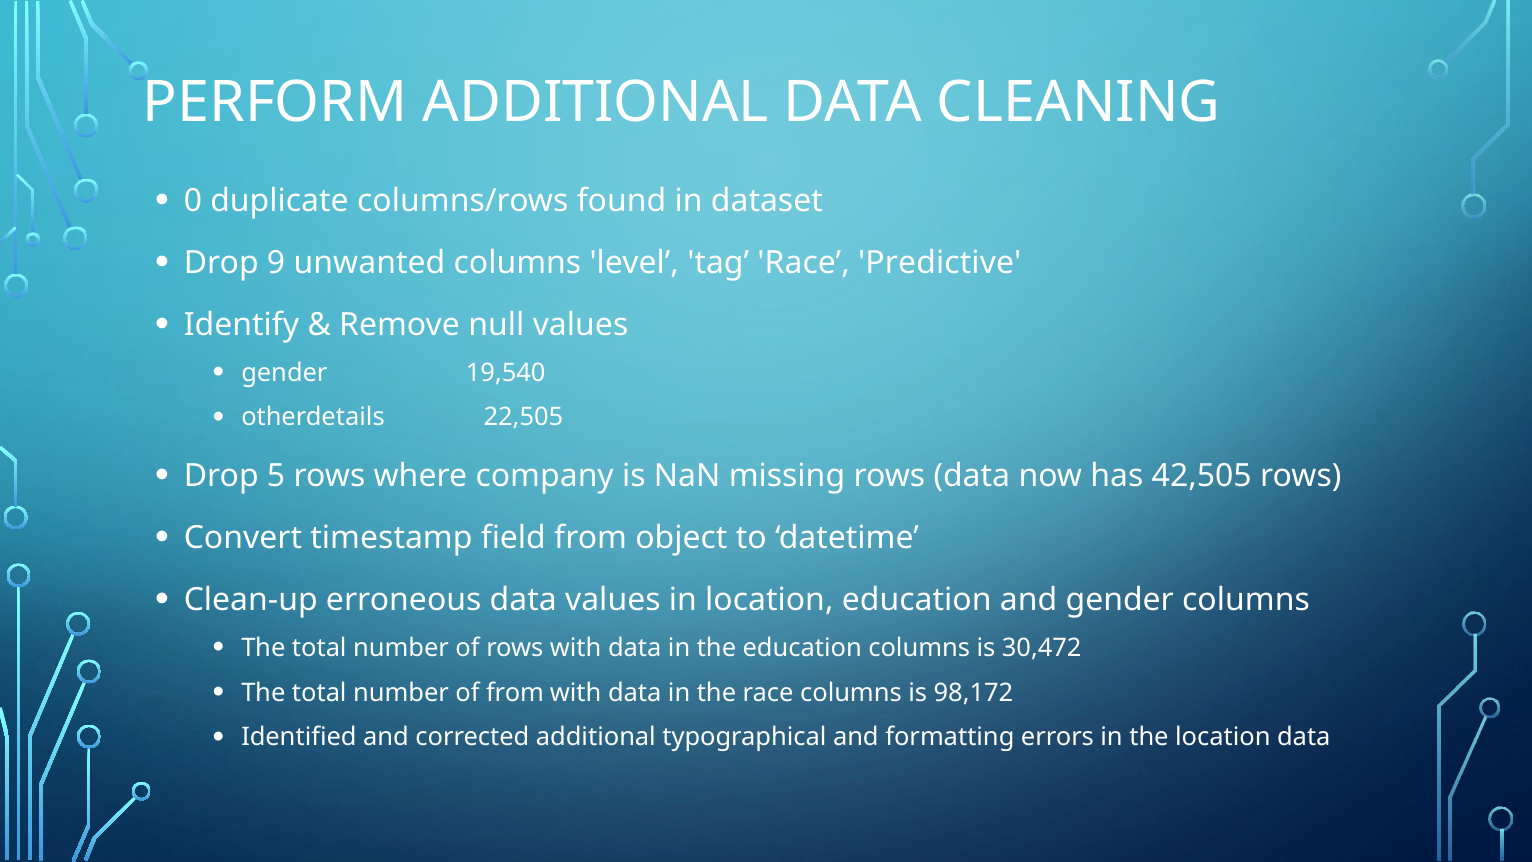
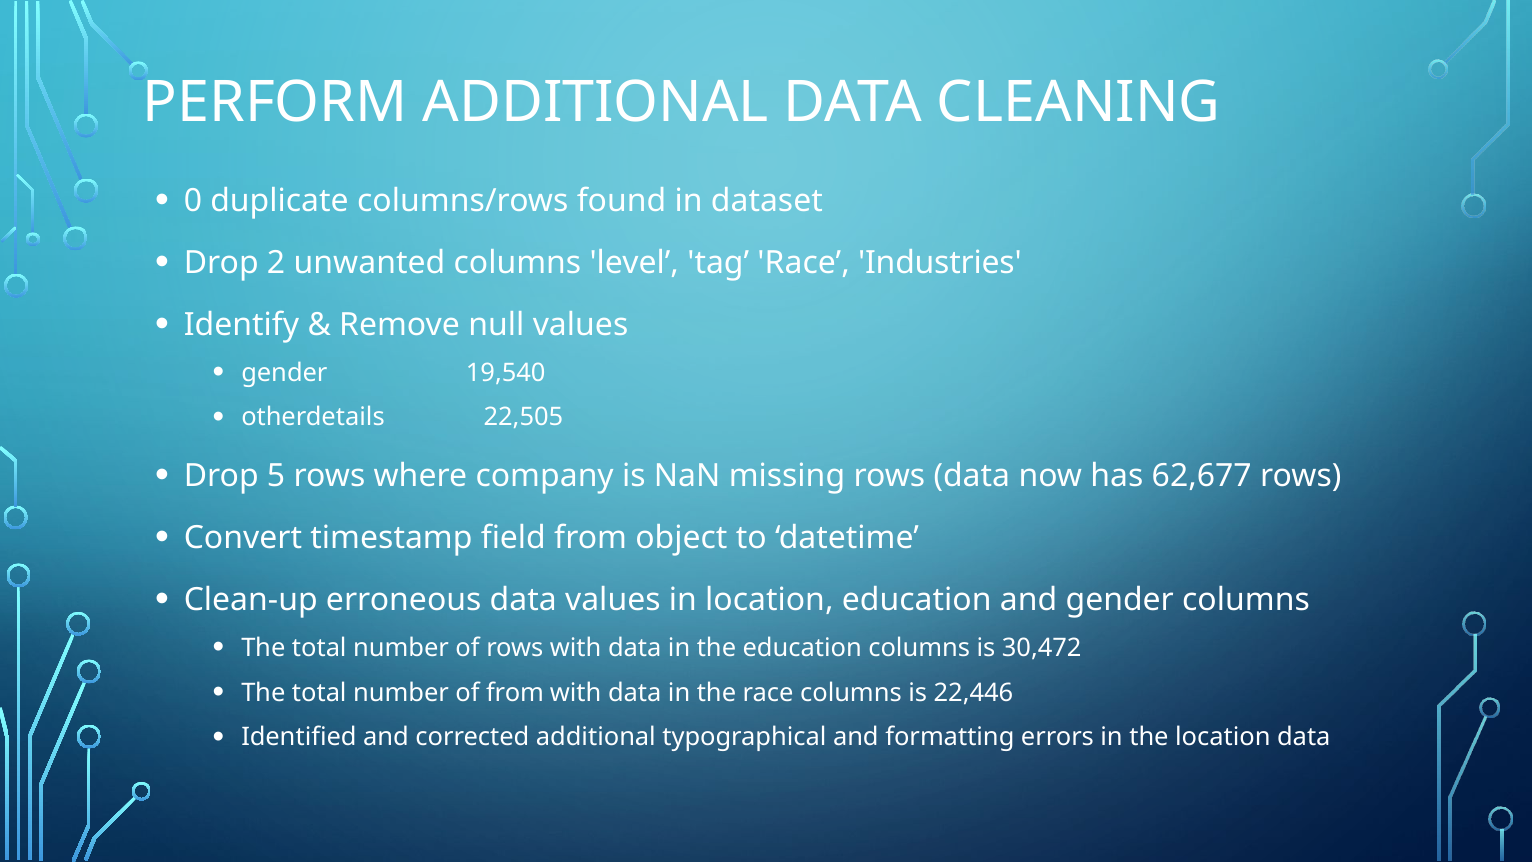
9: 9 -> 2
Predictive: Predictive -> Industries
42,505: 42,505 -> 62,677
98,172: 98,172 -> 22,446
